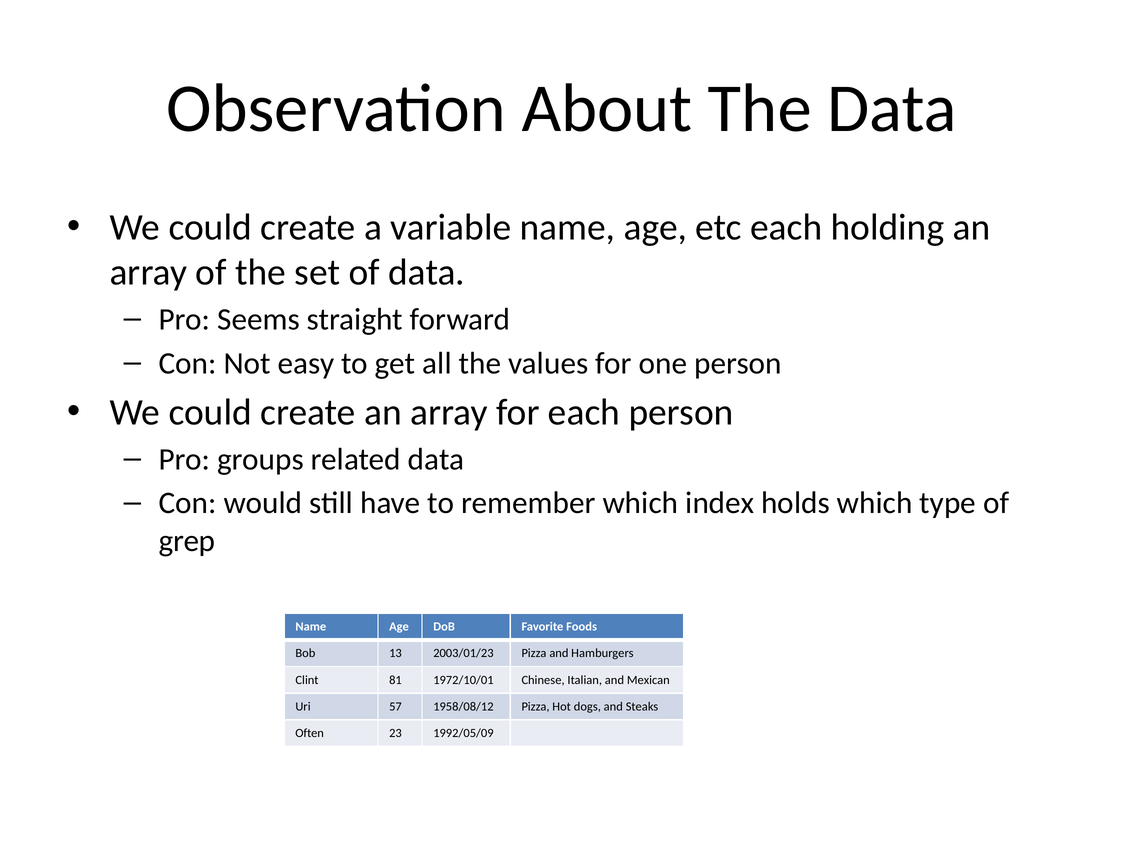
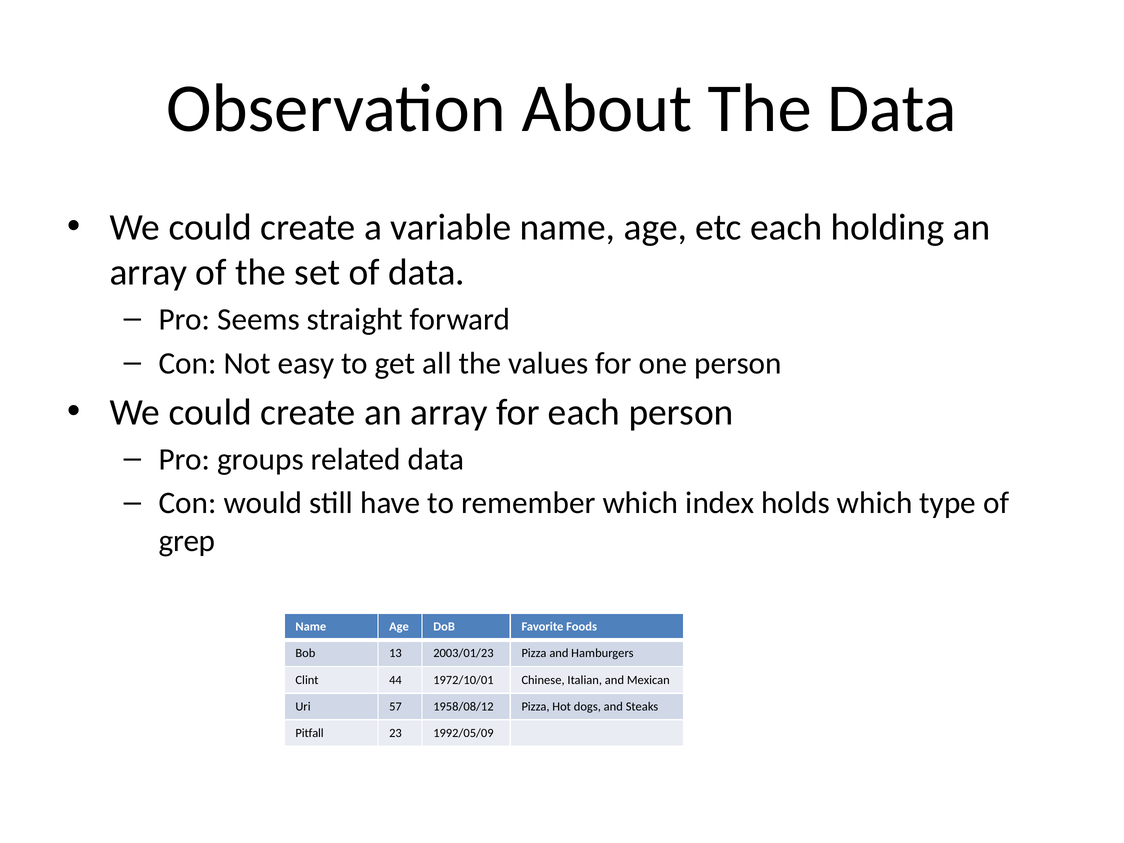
81: 81 -> 44
Often: Often -> Pitfall
